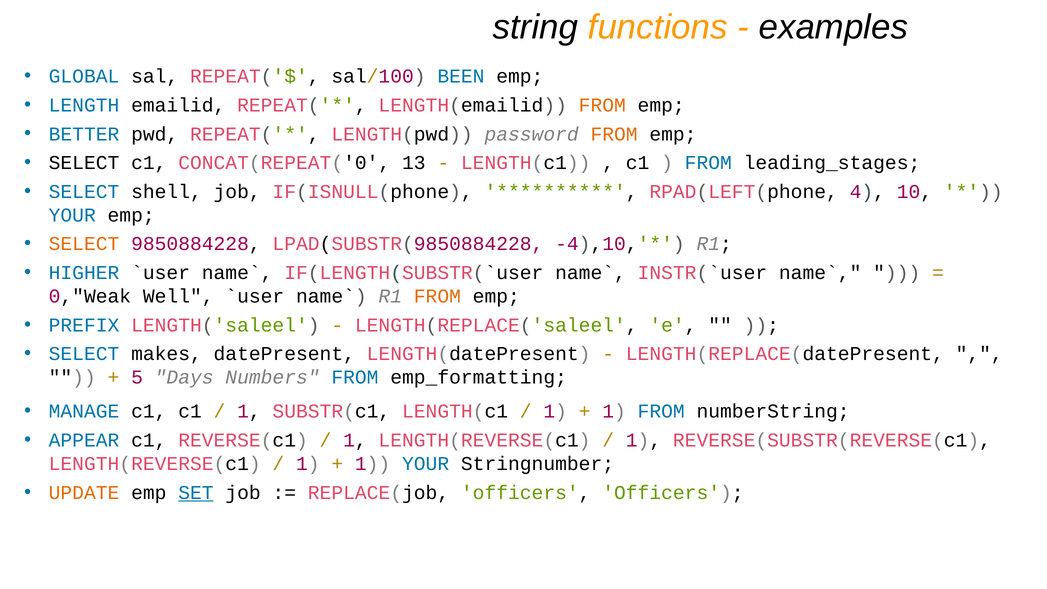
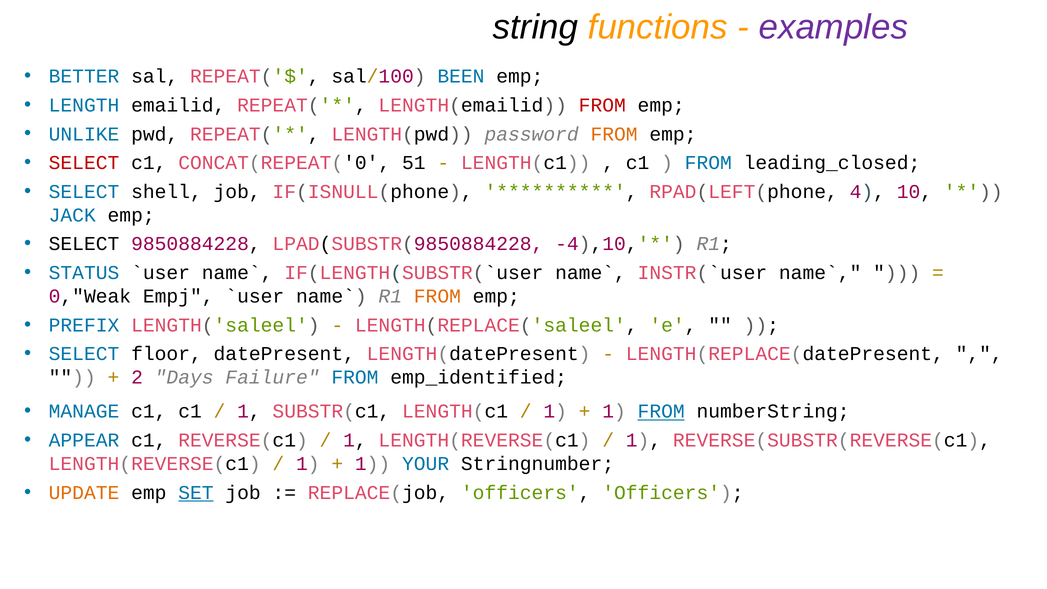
examples colour: black -> purple
GLOBAL: GLOBAL -> BETTER
FROM at (602, 105) colour: orange -> red
BETTER: BETTER -> UNLIKE
SELECT at (84, 163) colour: black -> red
13: 13 -> 51
leading_stages: leading_stages -> leading_closed
YOUR at (72, 215): YOUR -> JACK
SELECT at (84, 244) colour: orange -> black
HIGHER: HIGHER -> STATUS
Well: Well -> Empj
makes: makes -> floor
5: 5 -> 2
Numbers: Numbers -> Failure
emp_formatting: emp_formatting -> emp_identified
FROM at (661, 411) underline: none -> present
